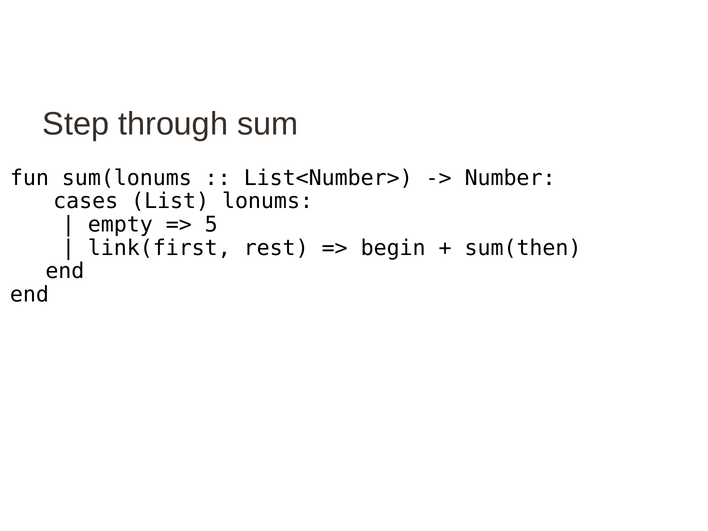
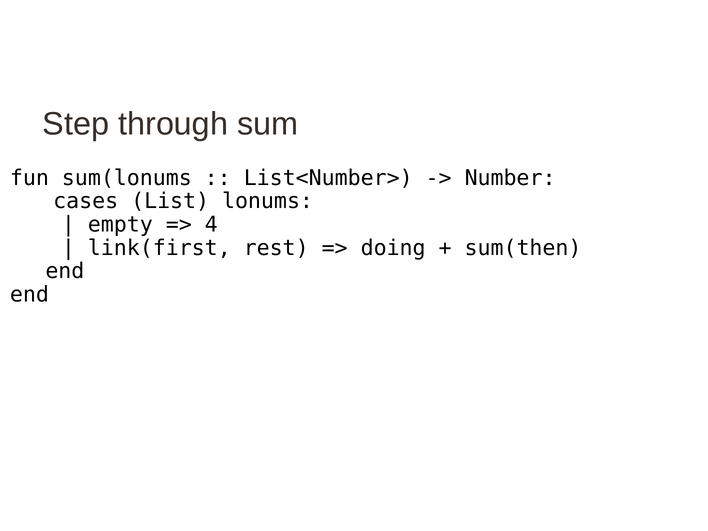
5: 5 -> 4
begin: begin -> doing
